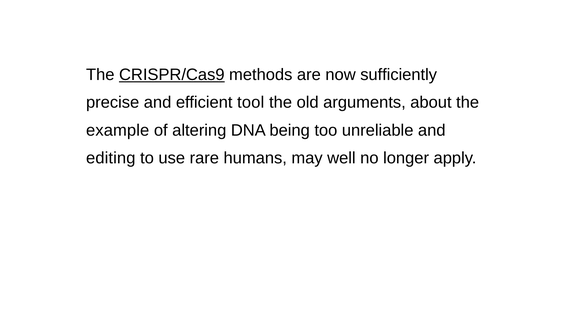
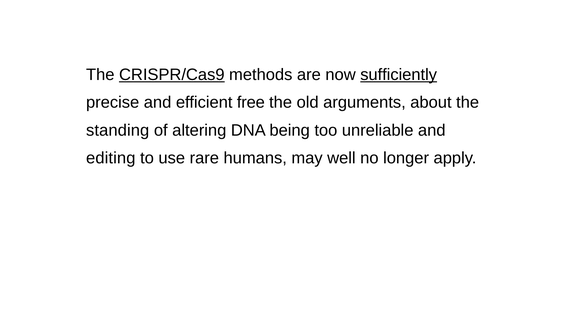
sufficiently underline: none -> present
tool: tool -> free
example: example -> standing
